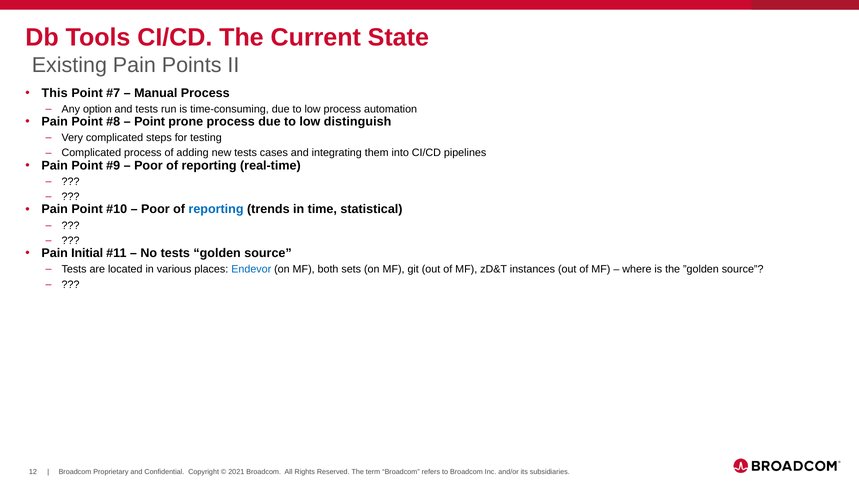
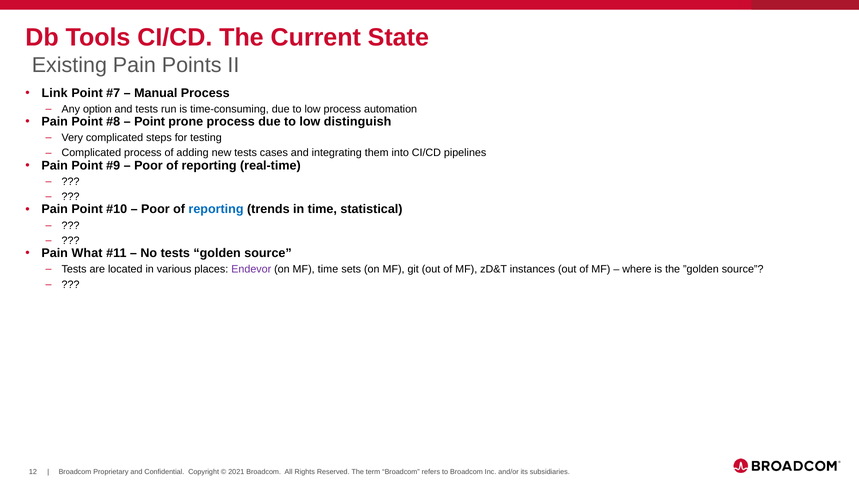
This: This -> Link
Initial: Initial -> What
Endevor colour: blue -> purple
MF both: both -> time
